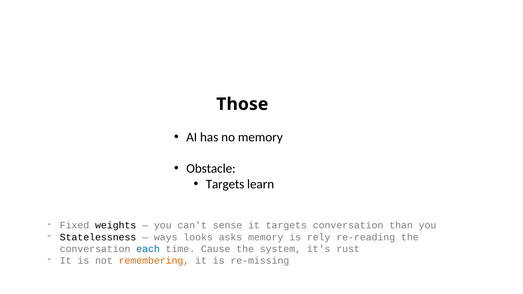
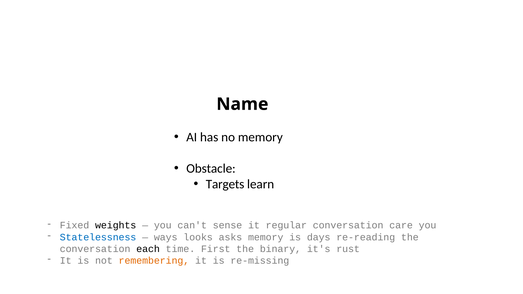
Those: Those -> Name
it targets: targets -> regular
than: than -> care
Statelessness colour: black -> blue
rely: rely -> days
each colour: blue -> black
Cause: Cause -> First
system: system -> binary
